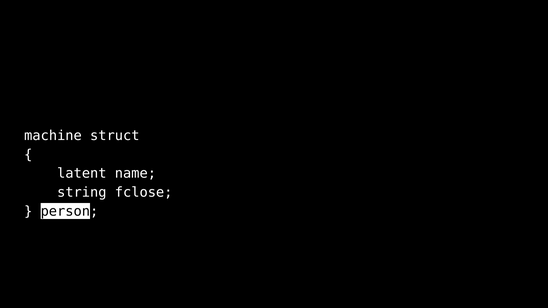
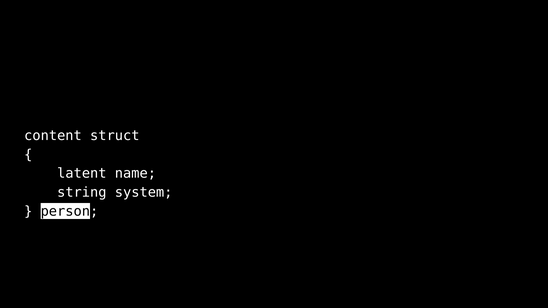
machine: machine -> content
fclose: fclose -> system
